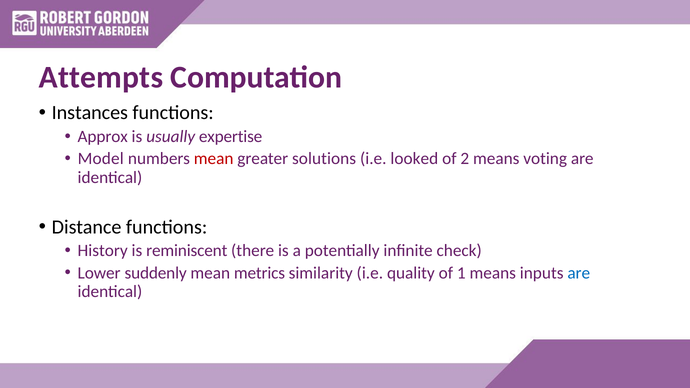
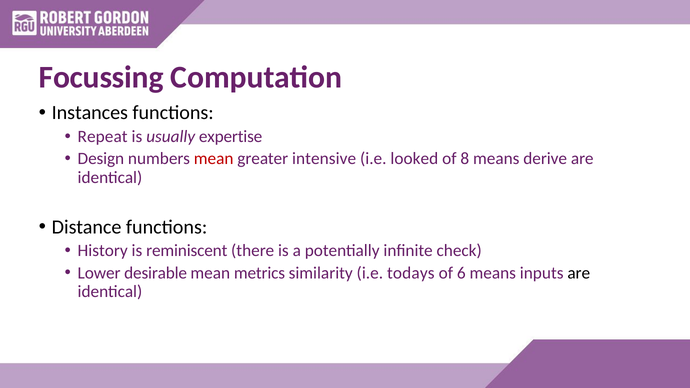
Attempts: Attempts -> Focussing
Approx: Approx -> Repeat
Model: Model -> Design
solutions: solutions -> intensive
2: 2 -> 8
voting: voting -> derive
suddenly: suddenly -> desirable
quality: quality -> todays
1: 1 -> 6
are at (579, 273) colour: blue -> black
